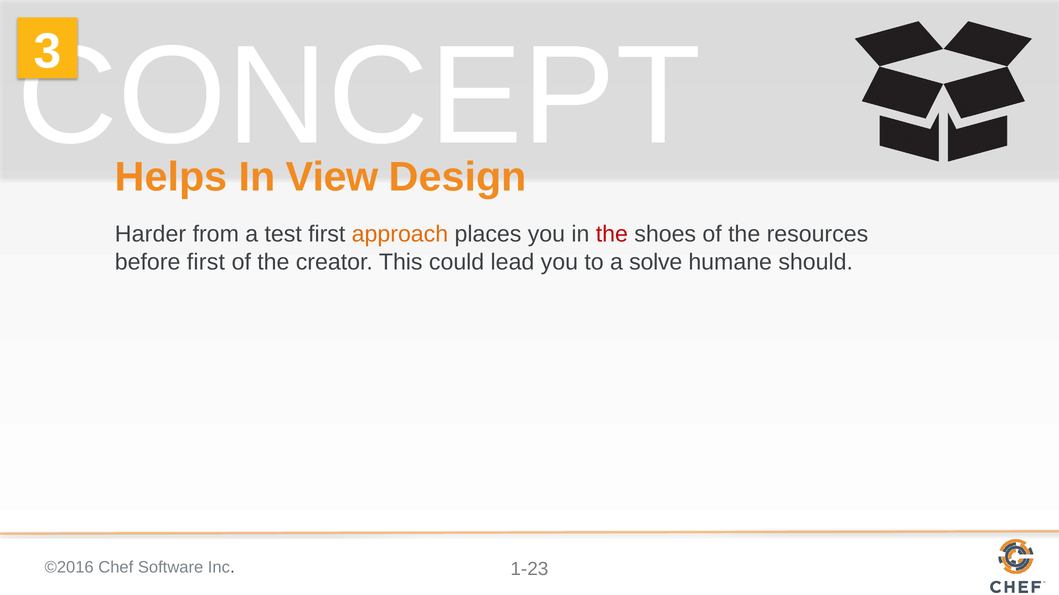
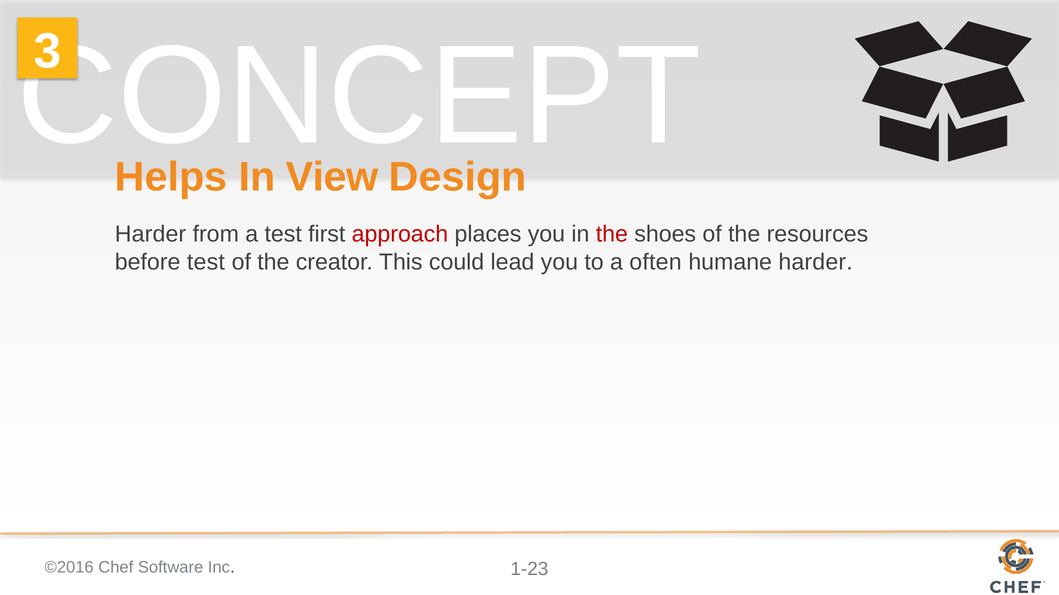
approach colour: orange -> red
before first: first -> test
solve: solve -> often
humane should: should -> harder
